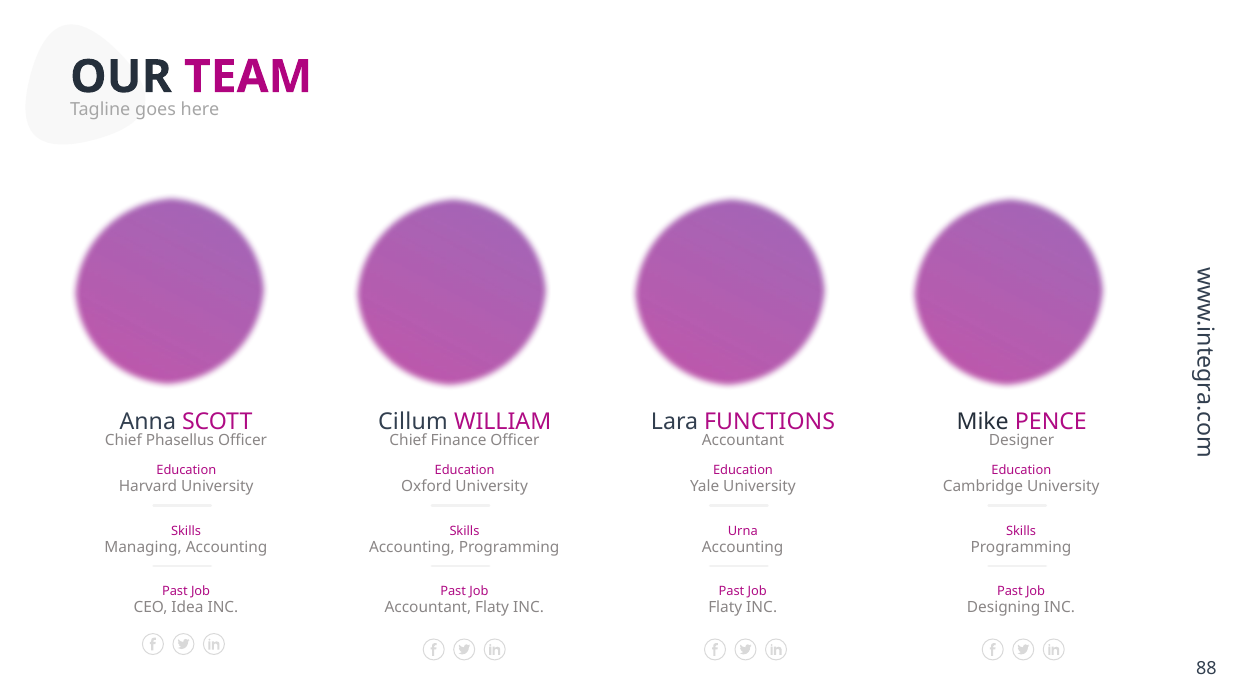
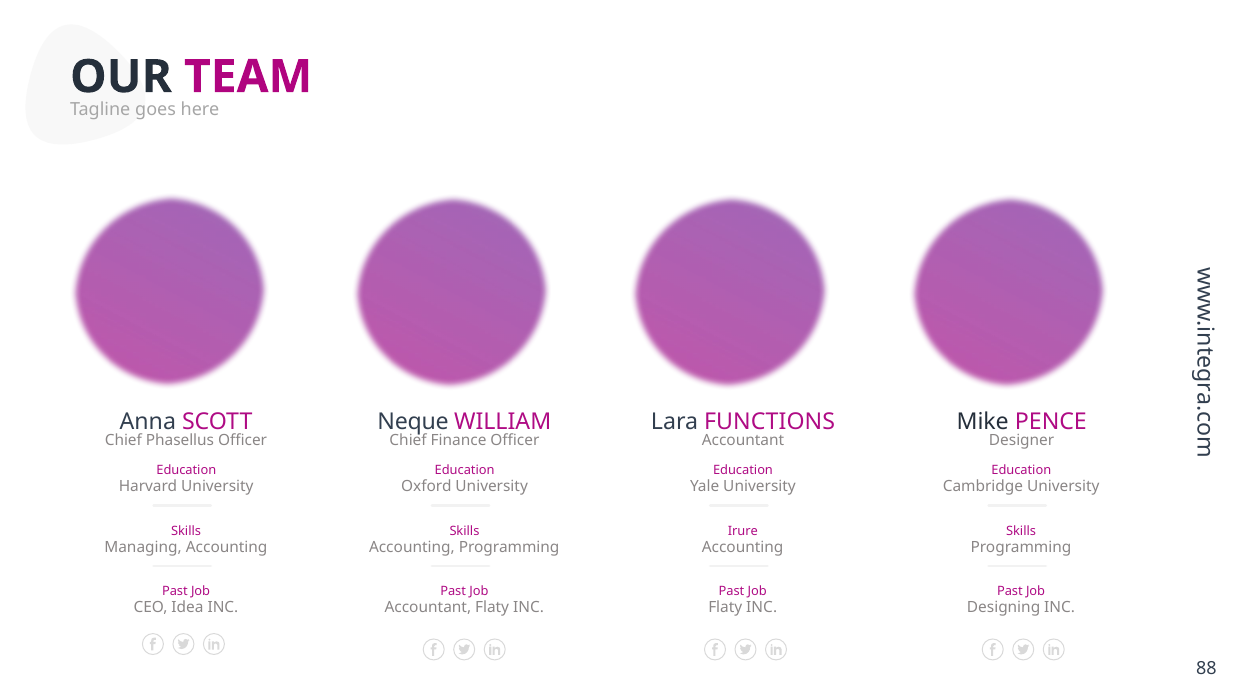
Cillum: Cillum -> Neque
Urna: Urna -> Irure
